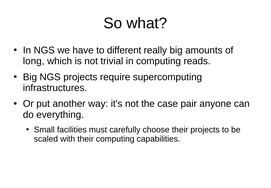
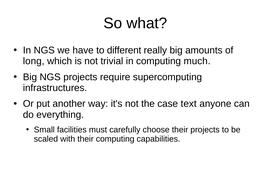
reads: reads -> much
pair: pair -> text
